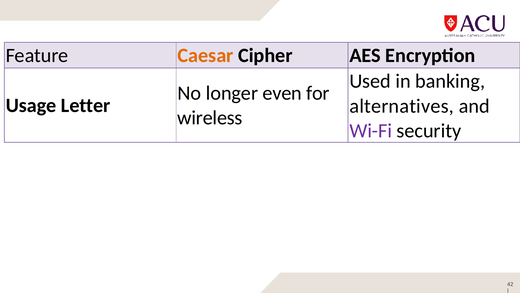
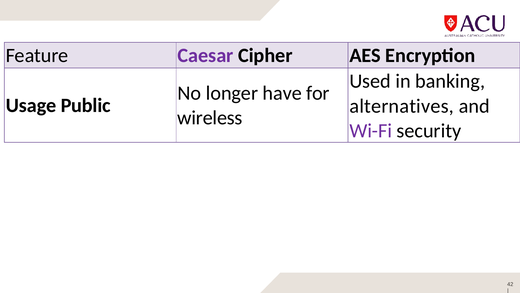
Caesar colour: orange -> purple
even: even -> have
Letter: Letter -> Public
